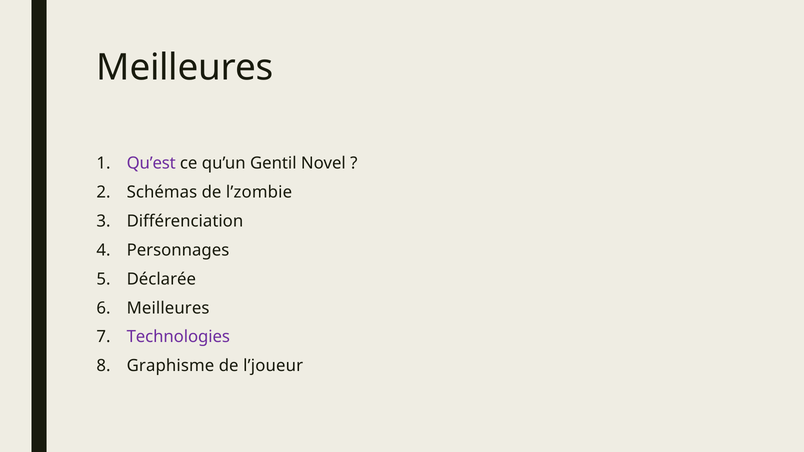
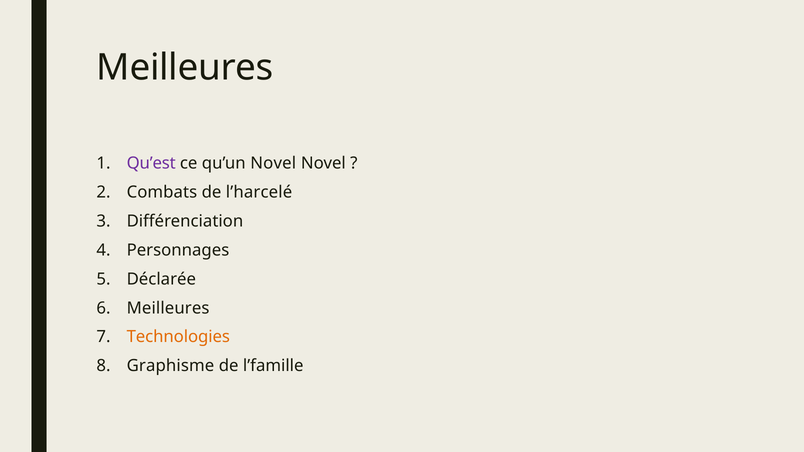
qu’un Gentil: Gentil -> Novel
Schémas: Schémas -> Combats
l’zombie: l’zombie -> l’harcelé
Technologies colour: purple -> orange
l’joueur: l’joueur -> l’famille
